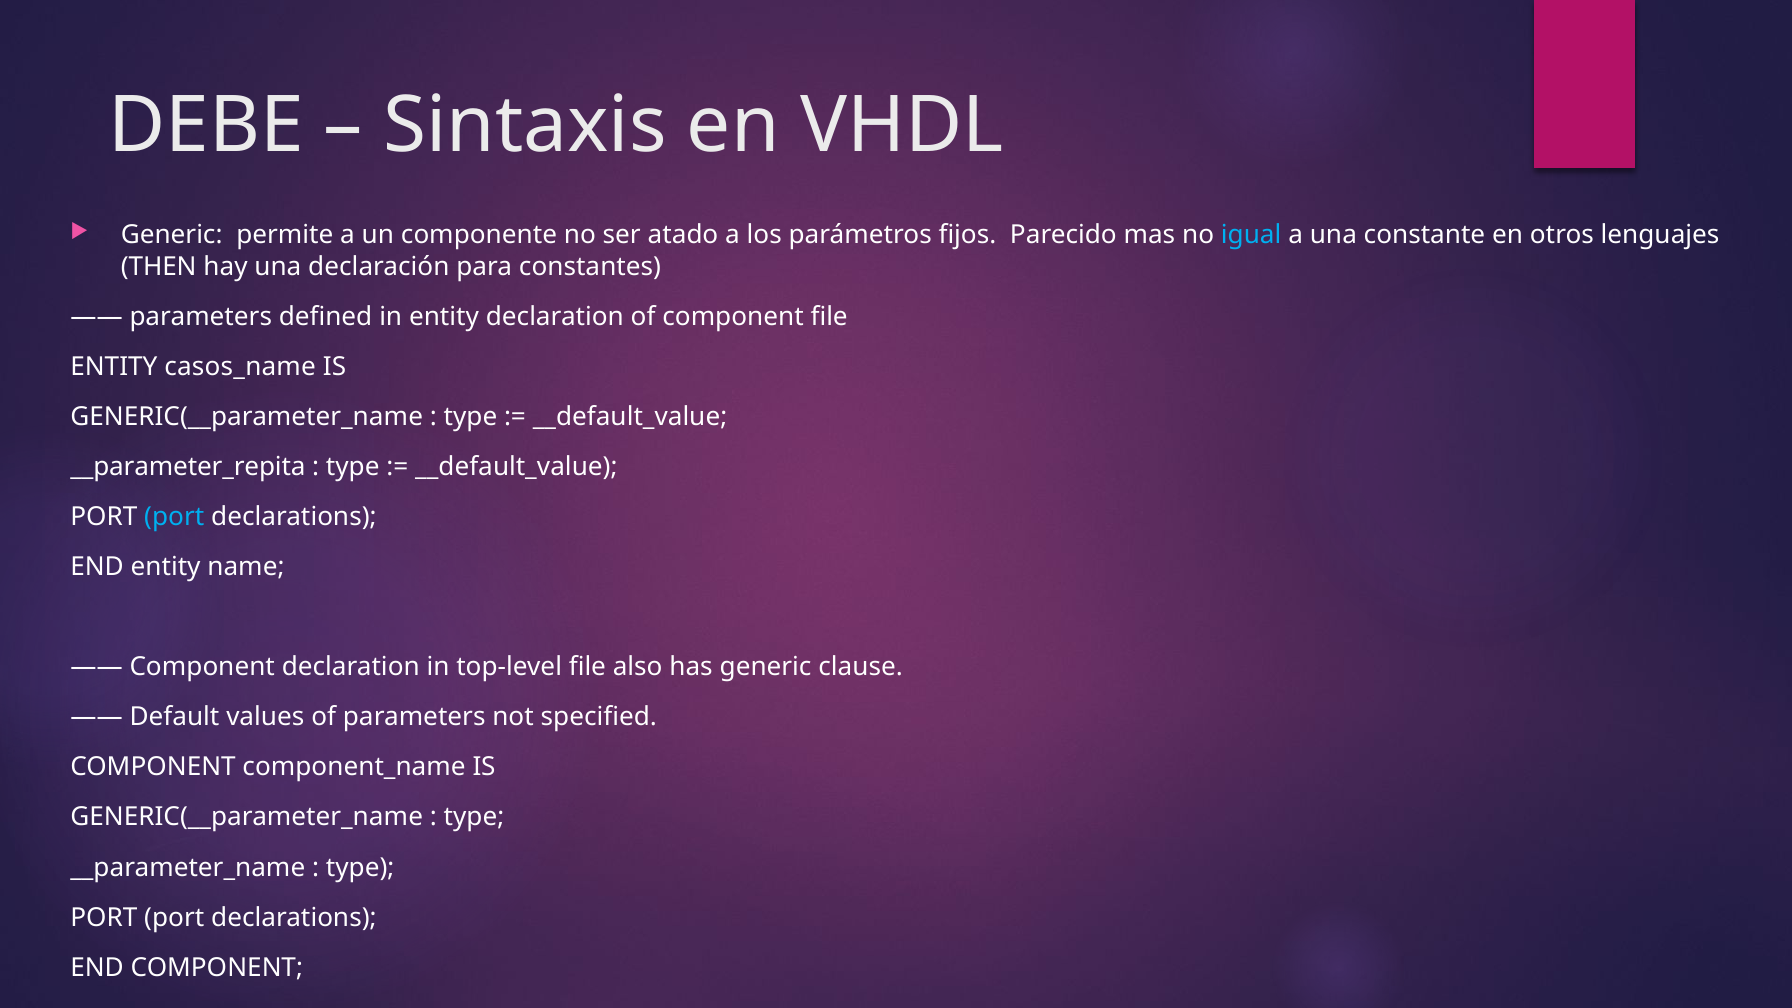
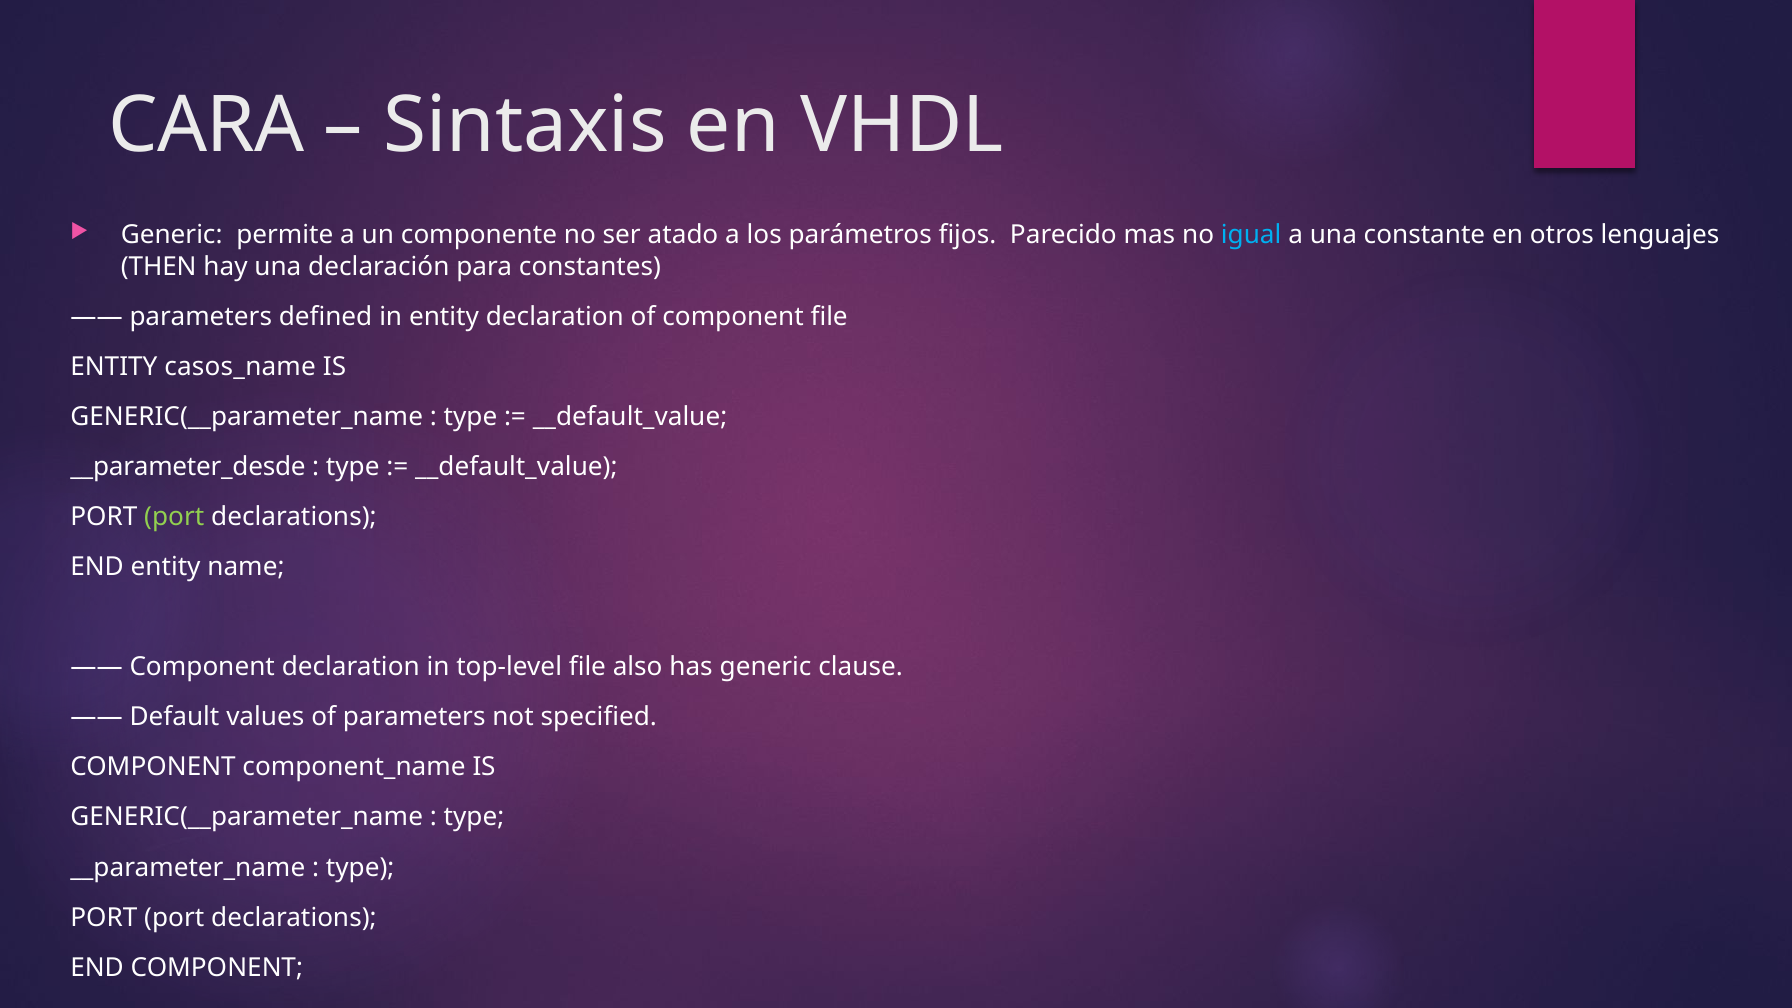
DEBE: DEBE -> CARA
__parameter_repita: __parameter_repita -> __parameter_desde
port at (174, 517) colour: light blue -> light green
